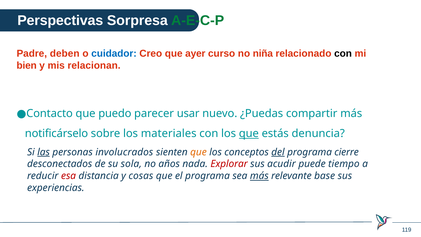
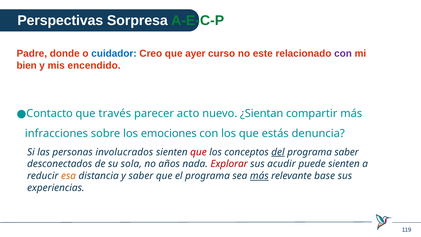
deben: deben -> donde
niña: niña -> este
con at (343, 54) colour: black -> purple
relacionan: relacionan -> encendido
puedo: puedo -> través
usar: usar -> acto
¿Puedas: ¿Puedas -> ¿Sientan
notificárselo: notificárselo -> infracciones
materiales: materiales -> emociones
que at (249, 134) underline: present -> none
las underline: present -> none
que at (198, 152) colour: orange -> red
programa cierre: cierre -> saber
puede tiempo: tiempo -> sienten
esa colour: red -> orange
y cosas: cosas -> saber
